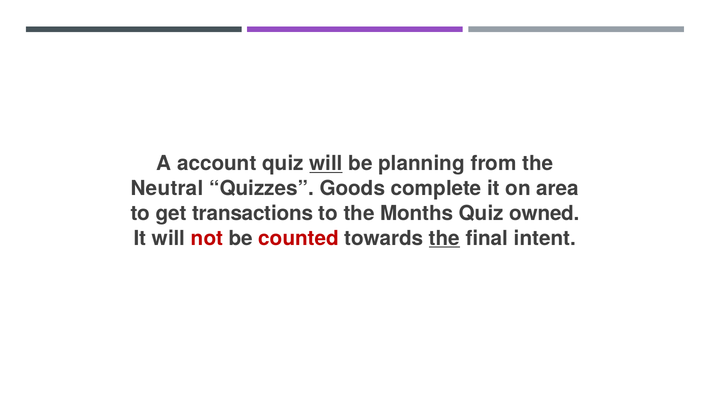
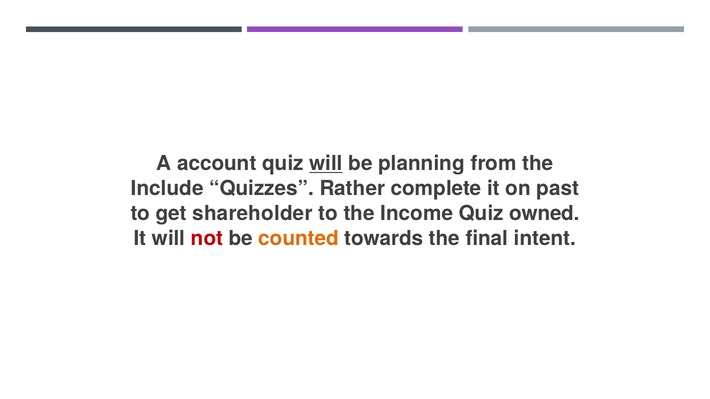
Neutral: Neutral -> Include
Goods: Goods -> Rather
area: area -> past
transactions: transactions -> shareholder
Months: Months -> Income
counted colour: red -> orange
the at (444, 238) underline: present -> none
